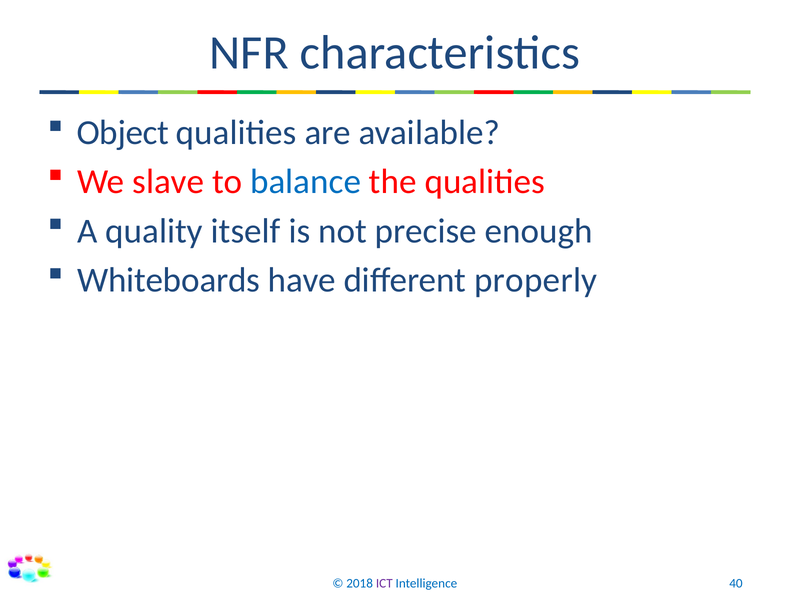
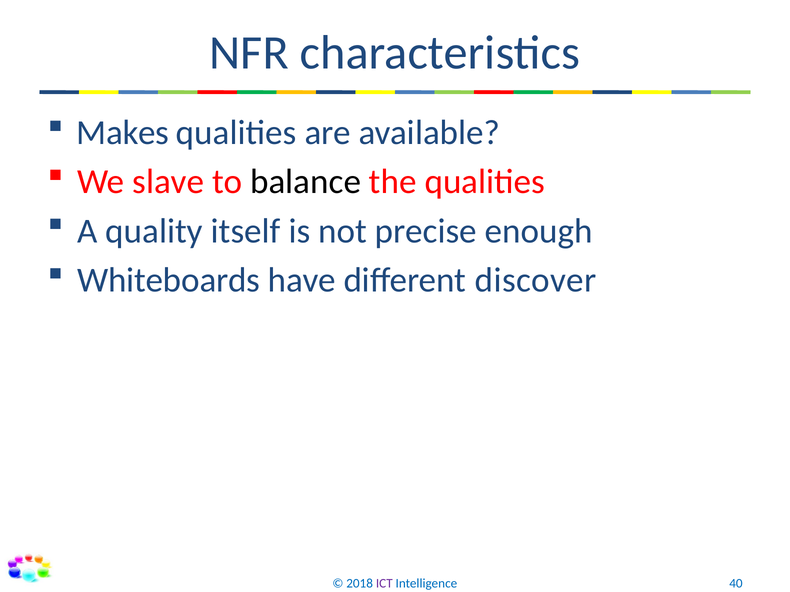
Object: Object -> Makes
balance colour: blue -> black
properly: properly -> discover
